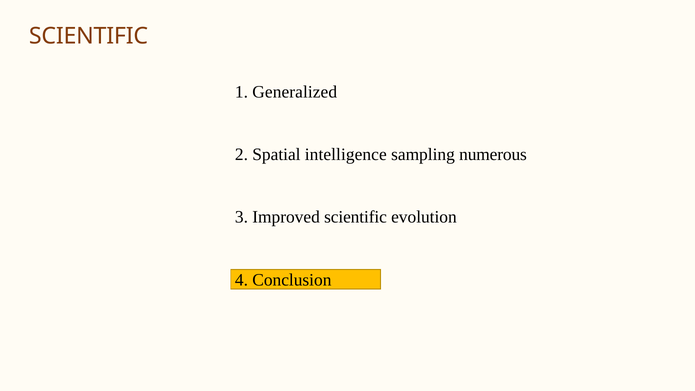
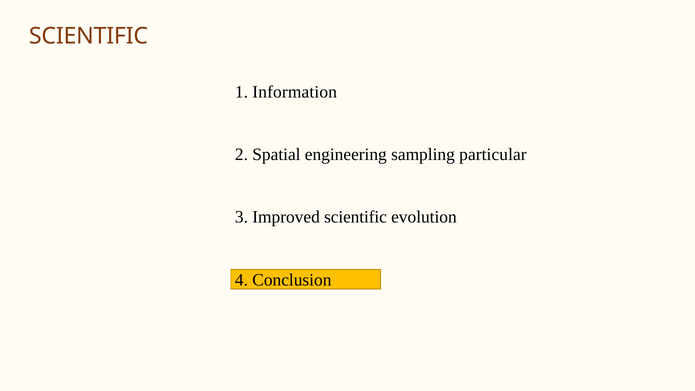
Generalized: Generalized -> Information
intelligence: intelligence -> engineering
numerous: numerous -> particular
